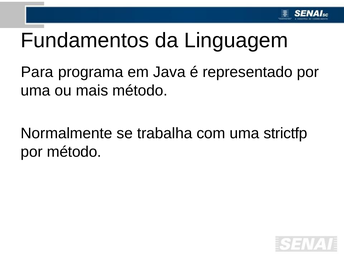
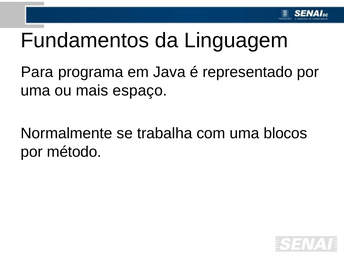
mais método: método -> espaço
strictfp: strictfp -> blocos
